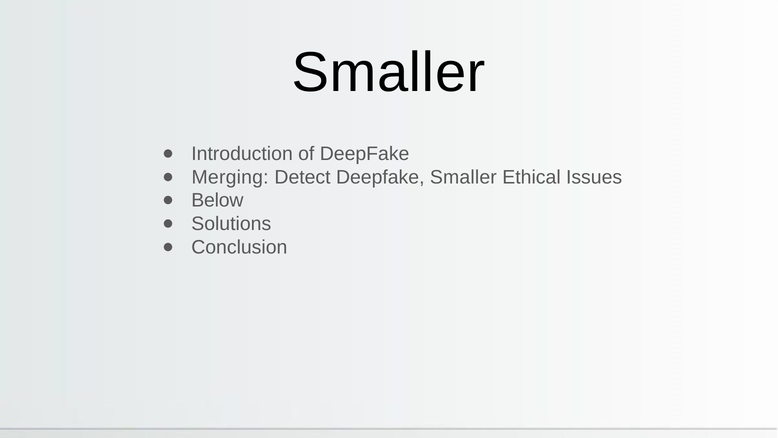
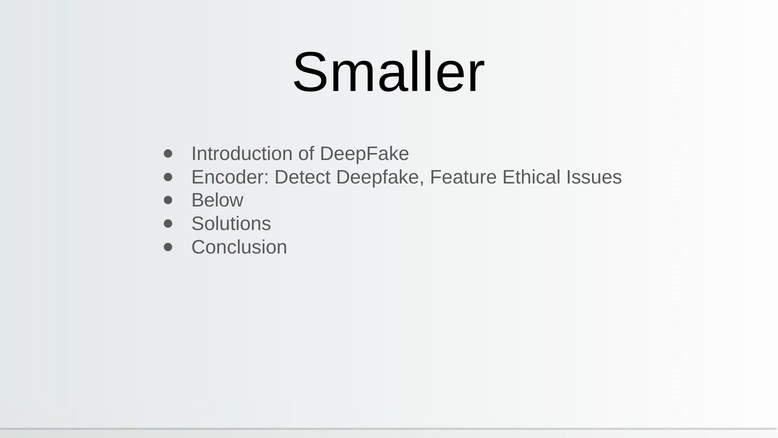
Merging: Merging -> Encoder
Deepfake Smaller: Smaller -> Feature
